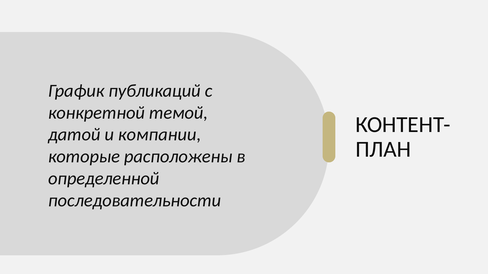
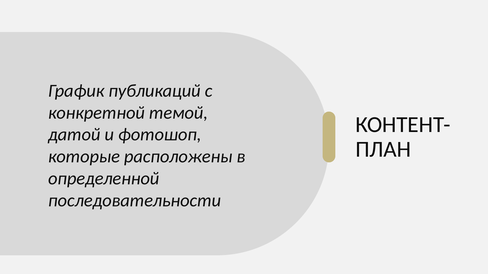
компании: компании -> фотошоп
